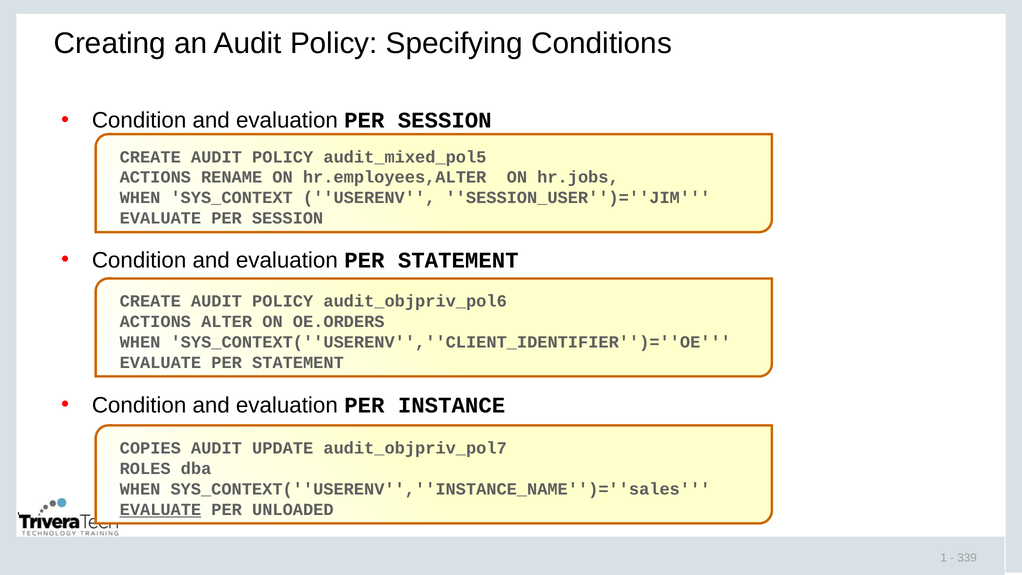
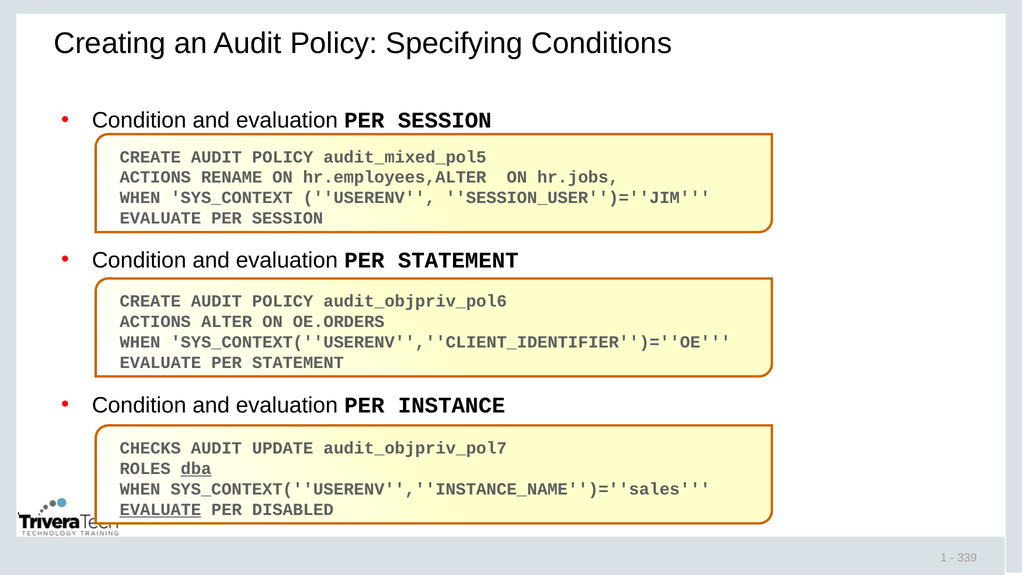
COPIES: COPIES -> CHECKS
dba underline: none -> present
UNLOADED: UNLOADED -> DISABLED
